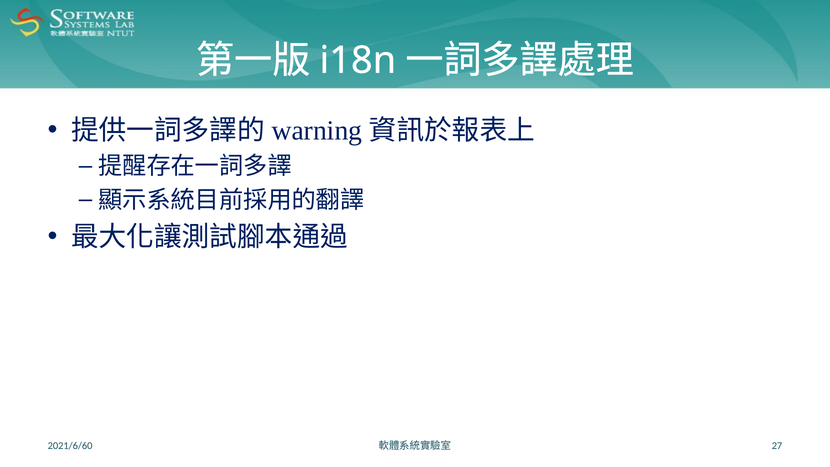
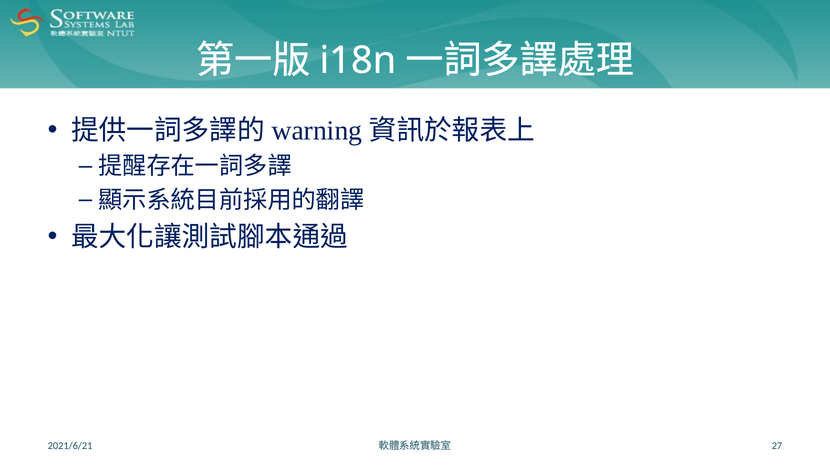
2021/6/60: 2021/6/60 -> 2021/6/21
